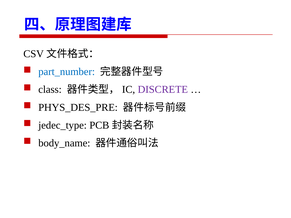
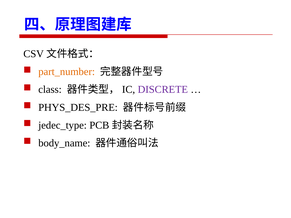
part_number colour: blue -> orange
